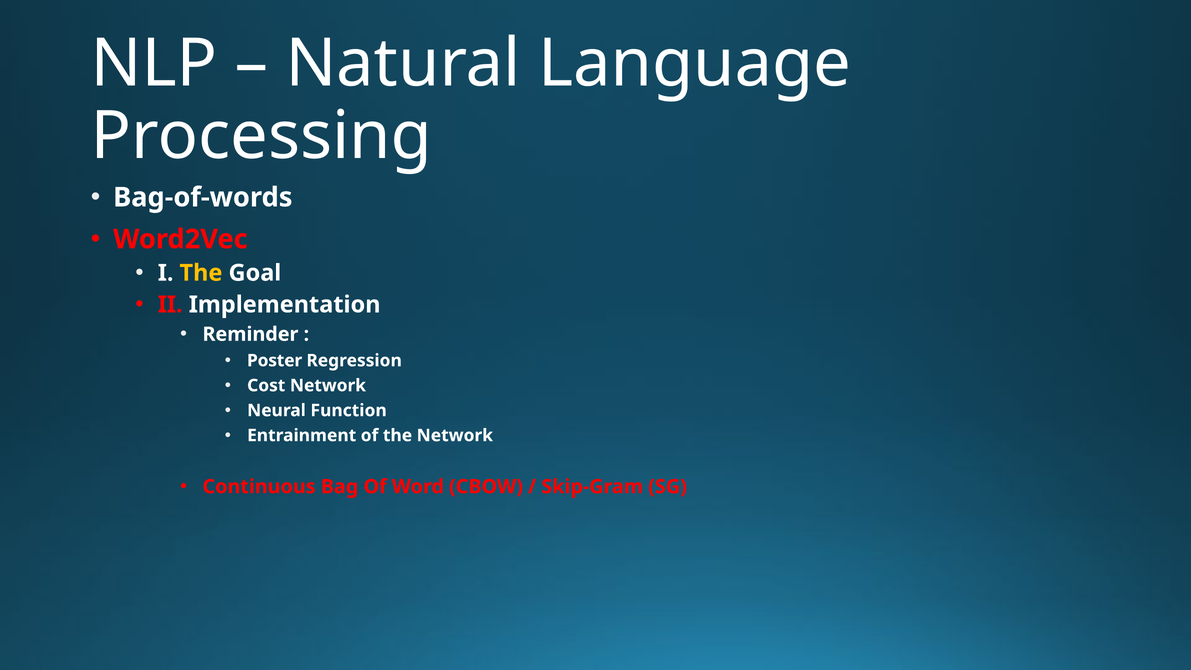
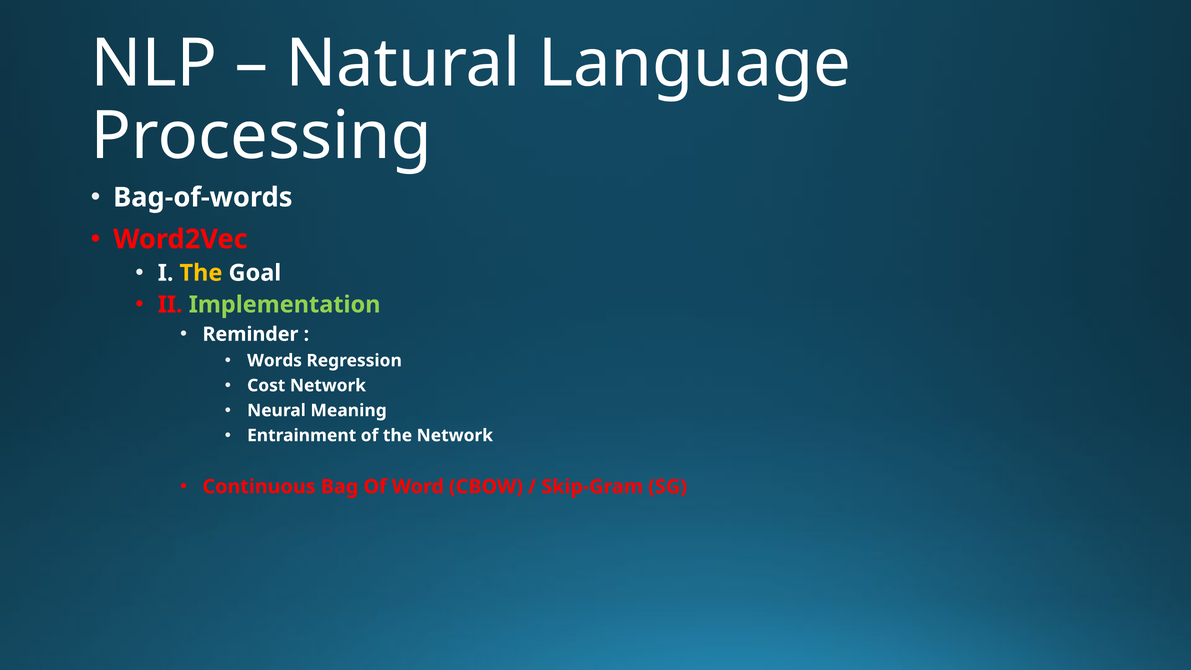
Implementation colour: white -> light green
Poster: Poster -> Words
Function: Function -> Meaning
